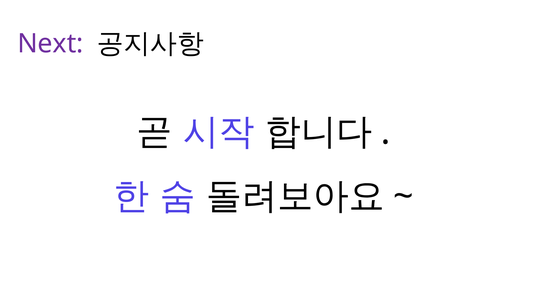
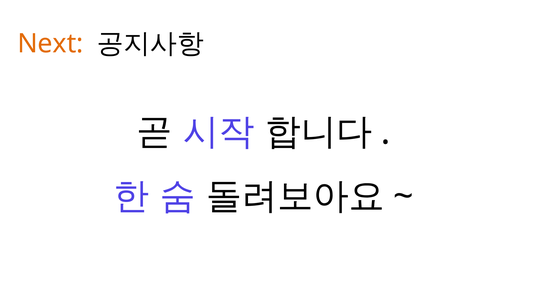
Next colour: purple -> orange
